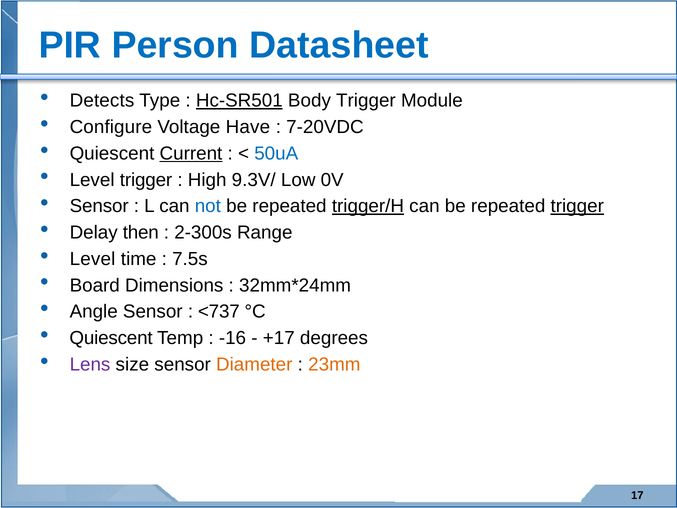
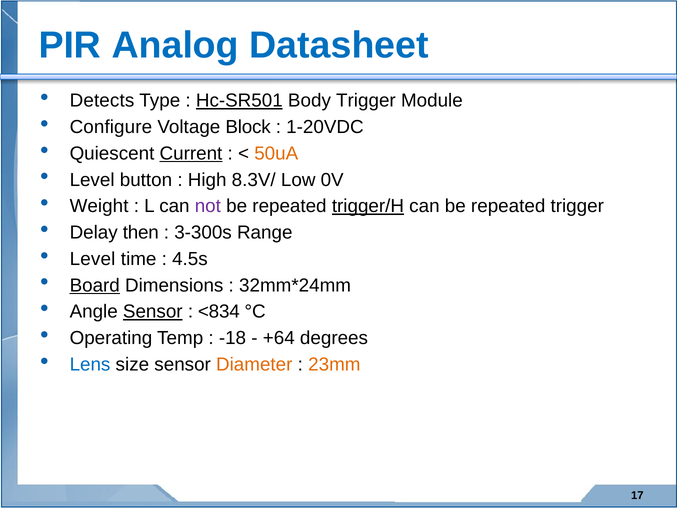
Person: Person -> Analog
Have: Have -> Block
7-20VDC: 7-20VDC -> 1-20VDC
50uA colour: blue -> orange
Level trigger: trigger -> button
9.3V/: 9.3V/ -> 8.3V/
Sensor at (99, 206): Sensor -> Weight
not colour: blue -> purple
trigger at (577, 206) underline: present -> none
2-300s: 2-300s -> 3-300s
7.5s: 7.5s -> 4.5s
Board underline: none -> present
Sensor at (153, 312) underline: none -> present
<737: <737 -> <834
Quiescent at (111, 338): Quiescent -> Operating
-16: -16 -> -18
+17: +17 -> +64
Lens colour: purple -> blue
